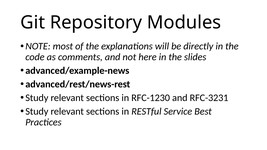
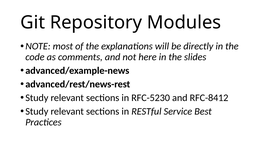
RFC-1230: RFC-1230 -> RFC-5230
RFC-3231: RFC-3231 -> RFC-8412
